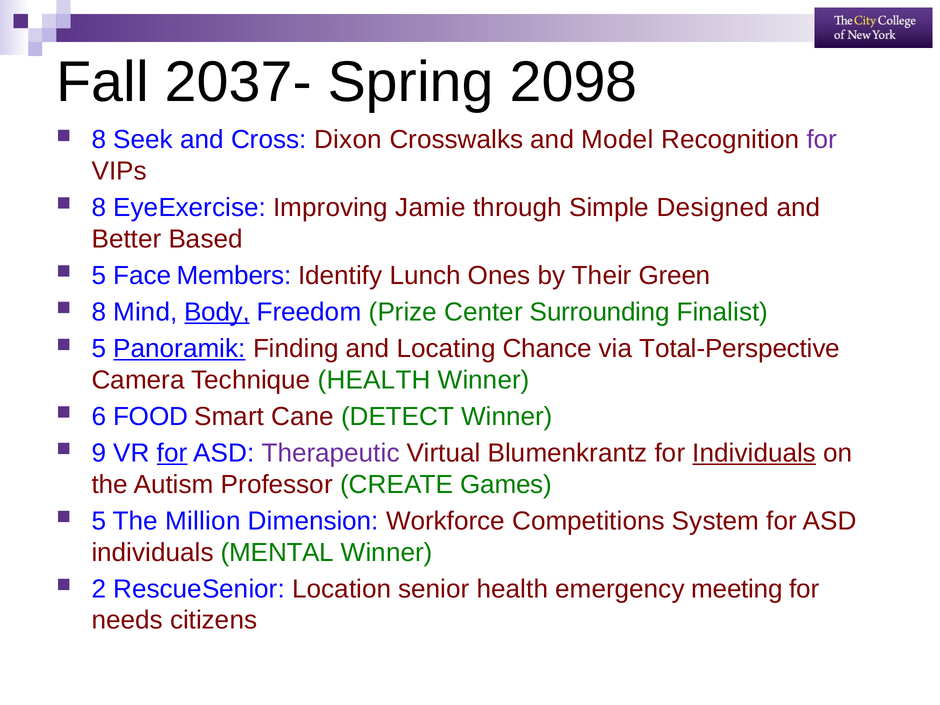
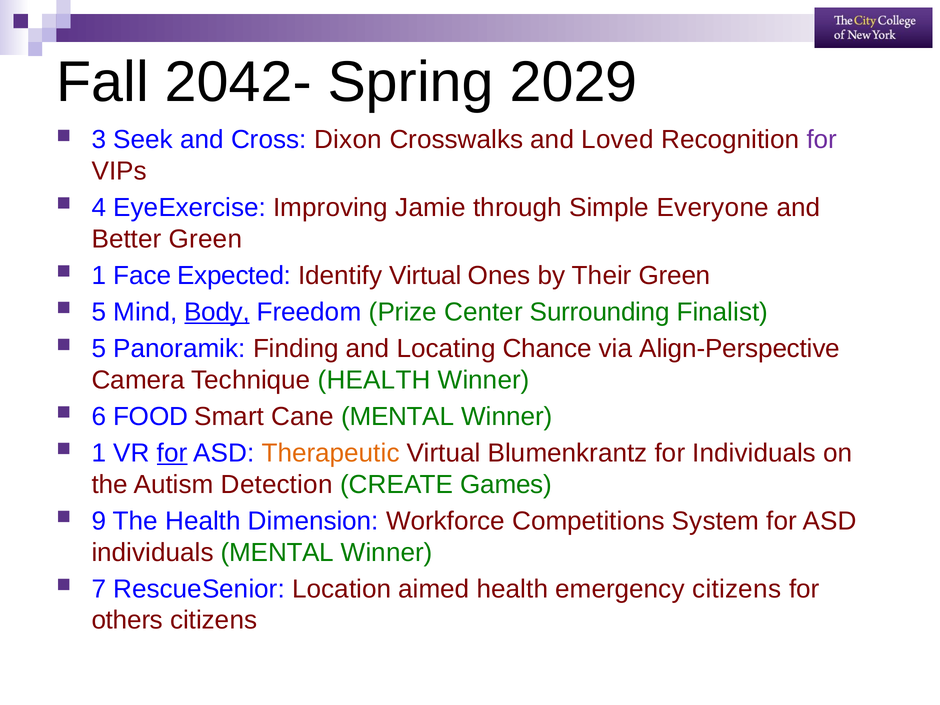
2037-: 2037- -> 2042-
2098: 2098 -> 2029
8 at (99, 140): 8 -> 3
Model: Model -> Loved
8 at (99, 208): 8 -> 4
Designed: Designed -> Everyone
Better Based: Based -> Green
5 at (99, 276): 5 -> 1
Members: Members -> Expected
Identify Lunch: Lunch -> Virtual
8 at (99, 312): 8 -> 5
Panoramik underline: present -> none
Total-Perspective: Total-Perspective -> Align-Perspective
Cane DETECT: DETECT -> MENTAL
9 at (99, 453): 9 -> 1
Therapeutic colour: purple -> orange
Individuals at (754, 453) underline: present -> none
Professor: Professor -> Detection
5 at (99, 521): 5 -> 9
The Million: Million -> Health
2: 2 -> 7
senior: senior -> aimed
emergency meeting: meeting -> citizens
needs: needs -> others
